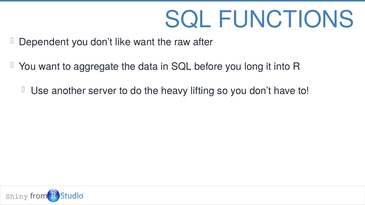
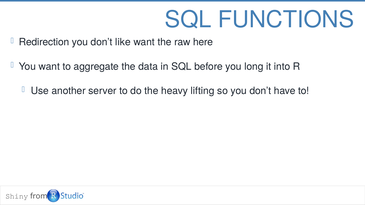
Dependent: Dependent -> Redirection
after: after -> here
